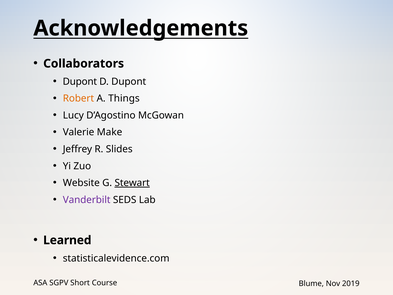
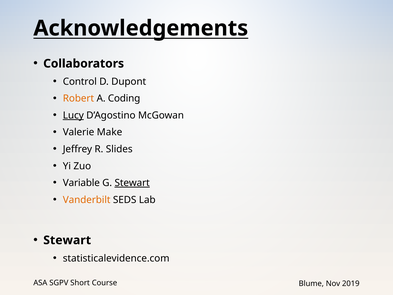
Dupont at (80, 82): Dupont -> Control
Things: Things -> Coding
Lucy underline: none -> present
Website: Website -> Variable
Vanderbilt colour: purple -> orange
Learned at (67, 240): Learned -> Stewart
